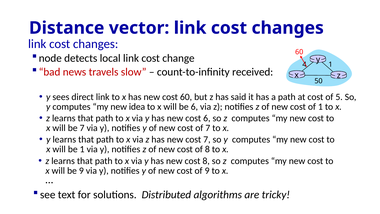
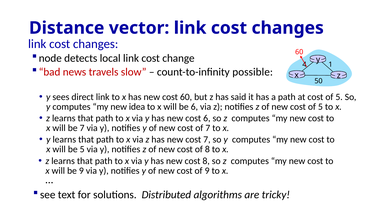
received: received -> possible
new cost of 1: 1 -> 5
be 1: 1 -> 5
